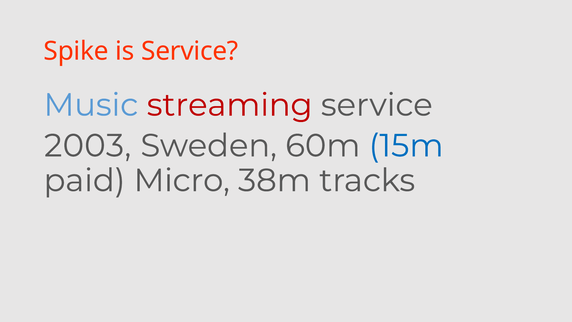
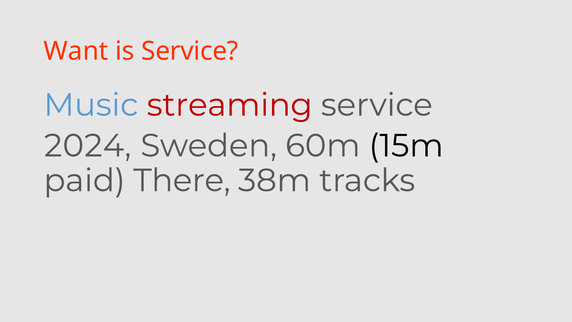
Spike: Spike -> Want
2003: 2003 -> 2024
15m colour: blue -> black
Micro: Micro -> There
